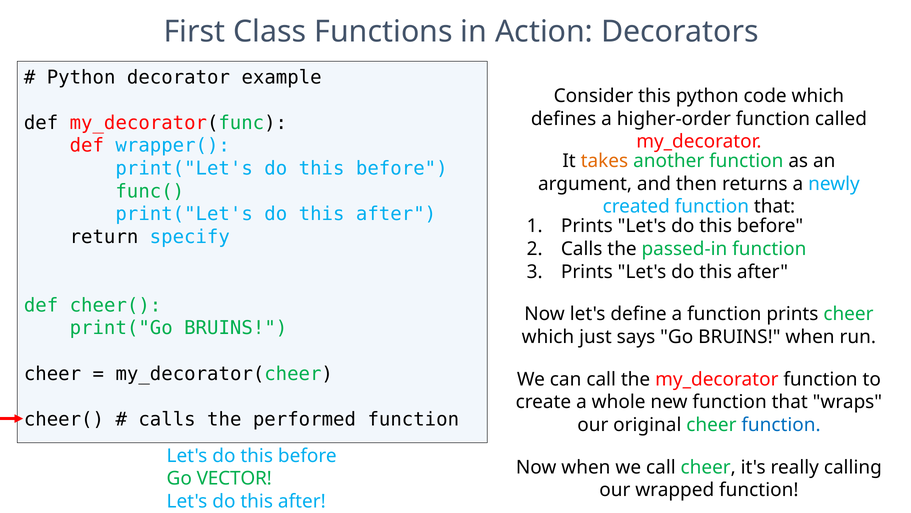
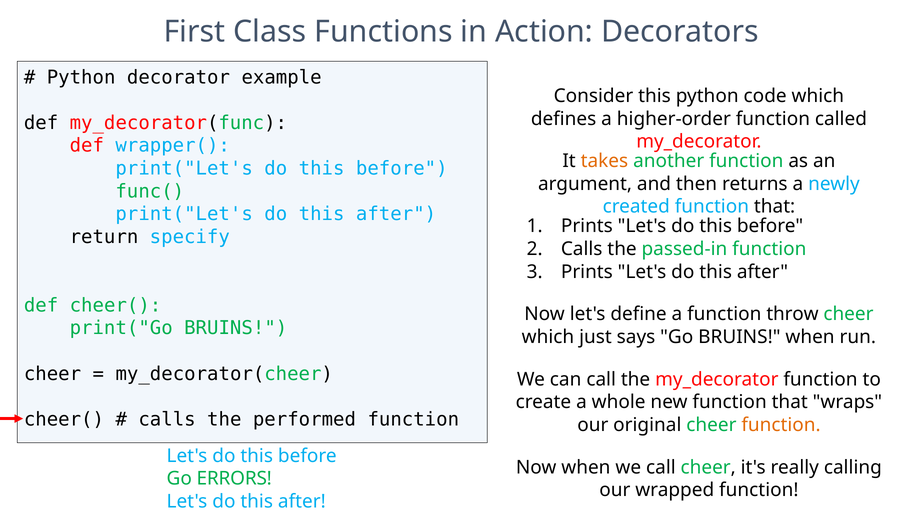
function prints: prints -> throw
function at (781, 424) colour: blue -> orange
VECTOR: VECTOR -> ERRORS
